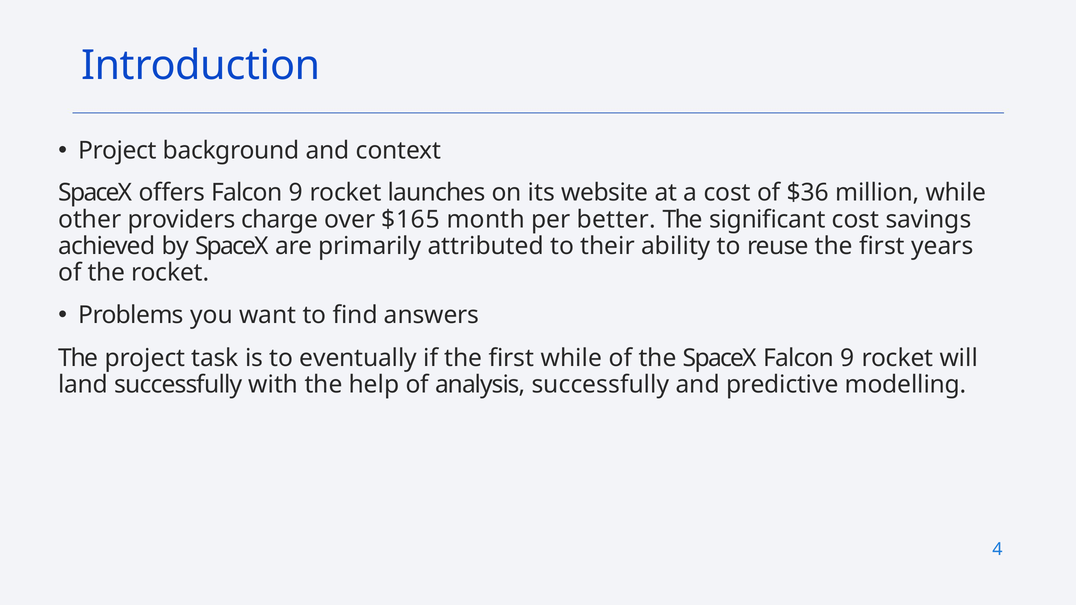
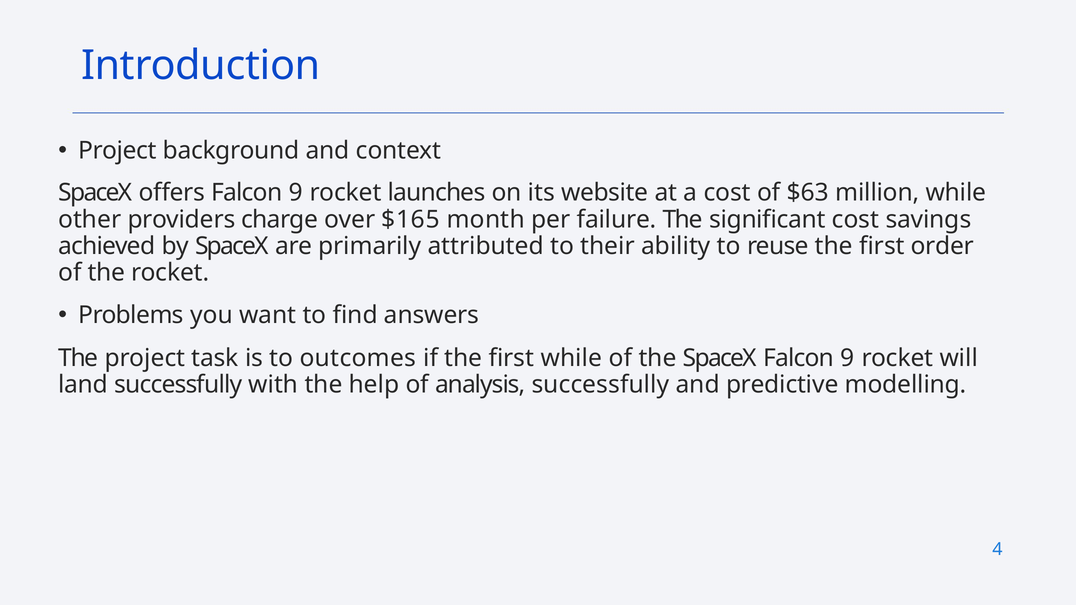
$36: $36 -> $63
better: better -> failure
years: years -> order
eventually: eventually -> outcomes
